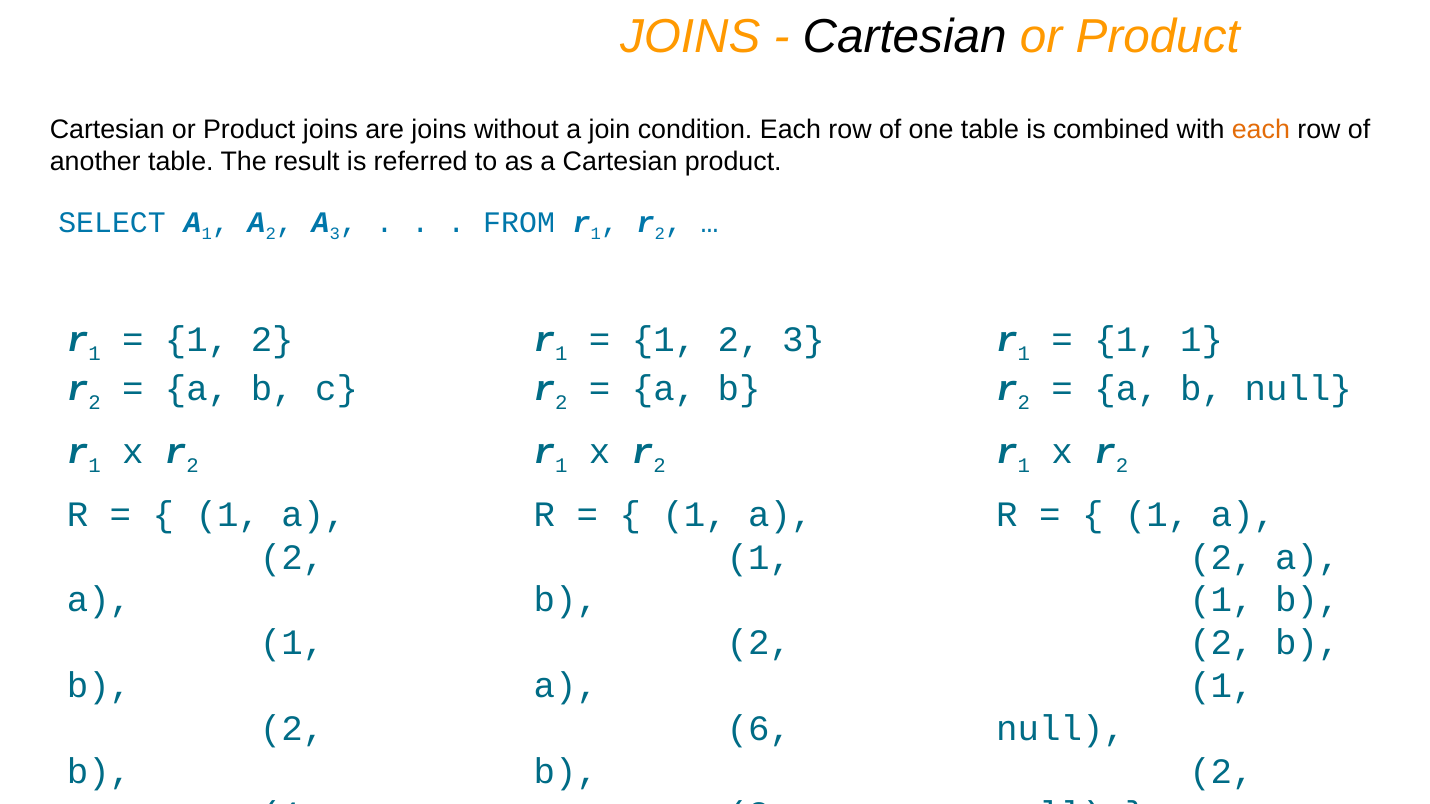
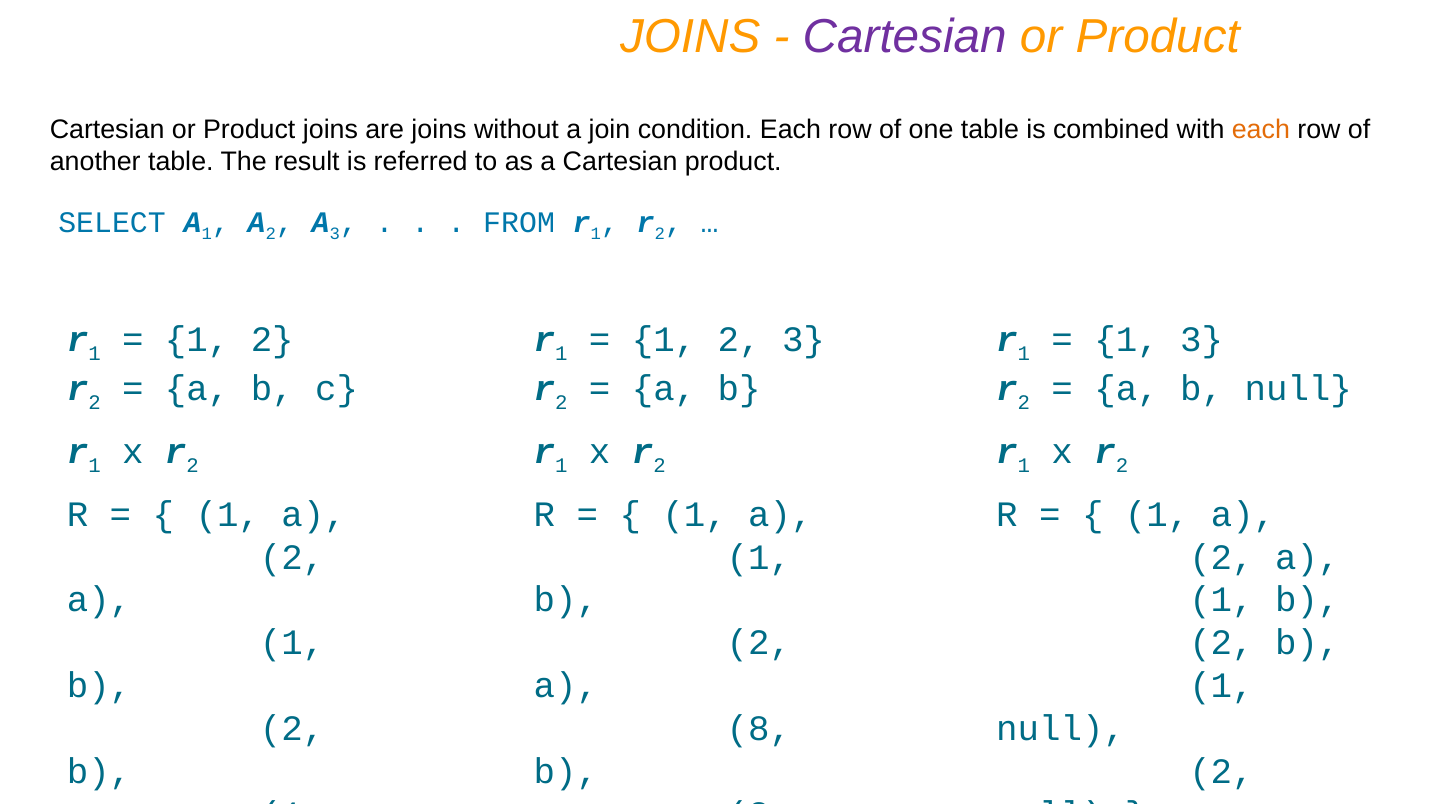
Cartesian at (905, 37) colour: black -> purple
1 1: 1 -> 3
6: 6 -> 8
